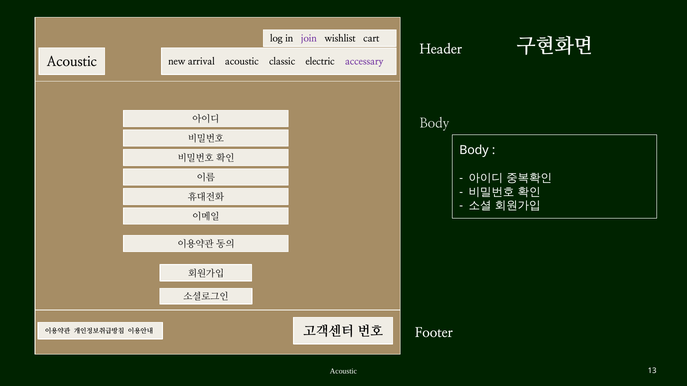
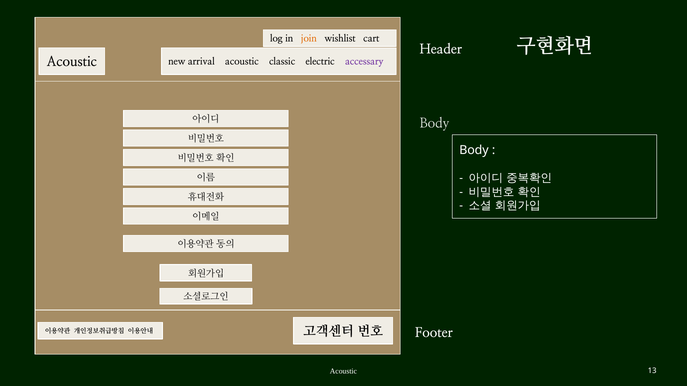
join colour: purple -> orange
